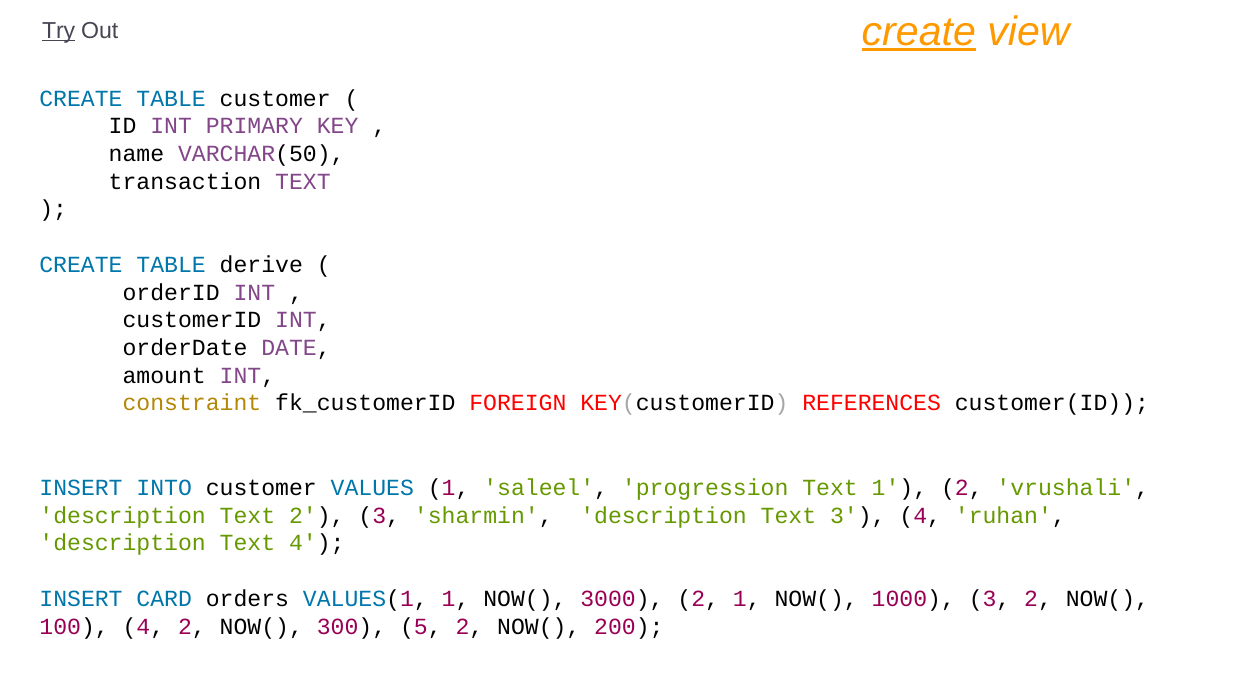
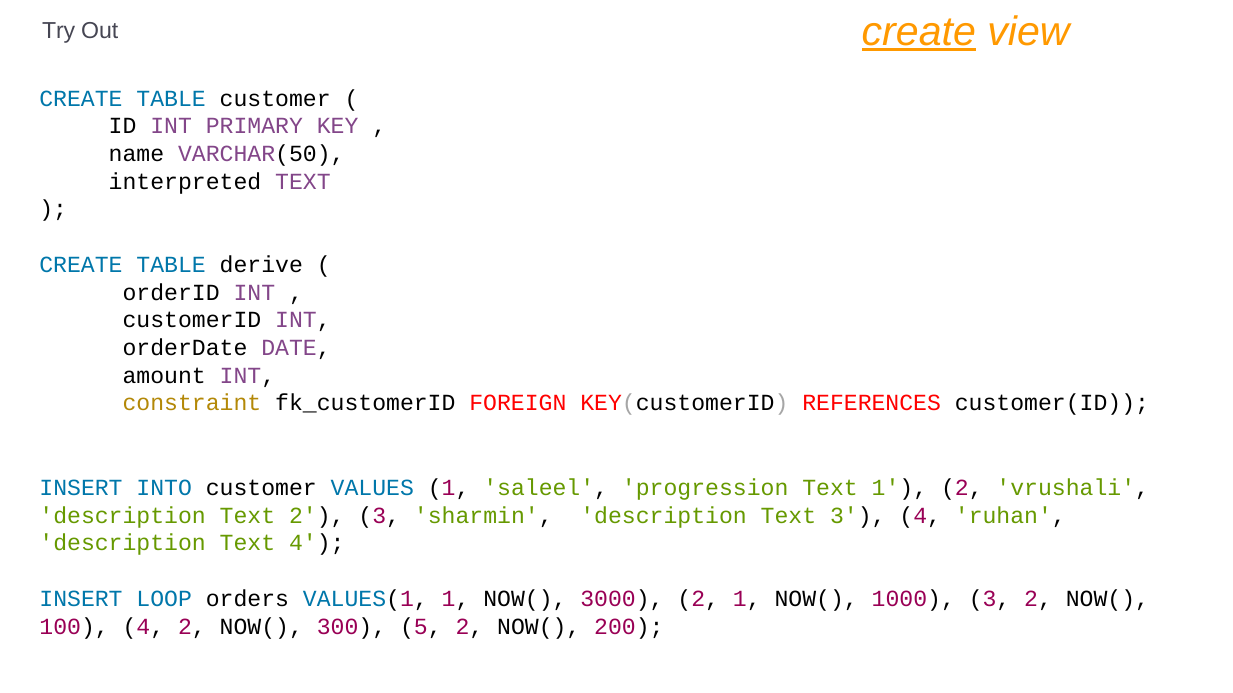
Try underline: present -> none
transaction: transaction -> interpreted
CARD: CARD -> LOOP
